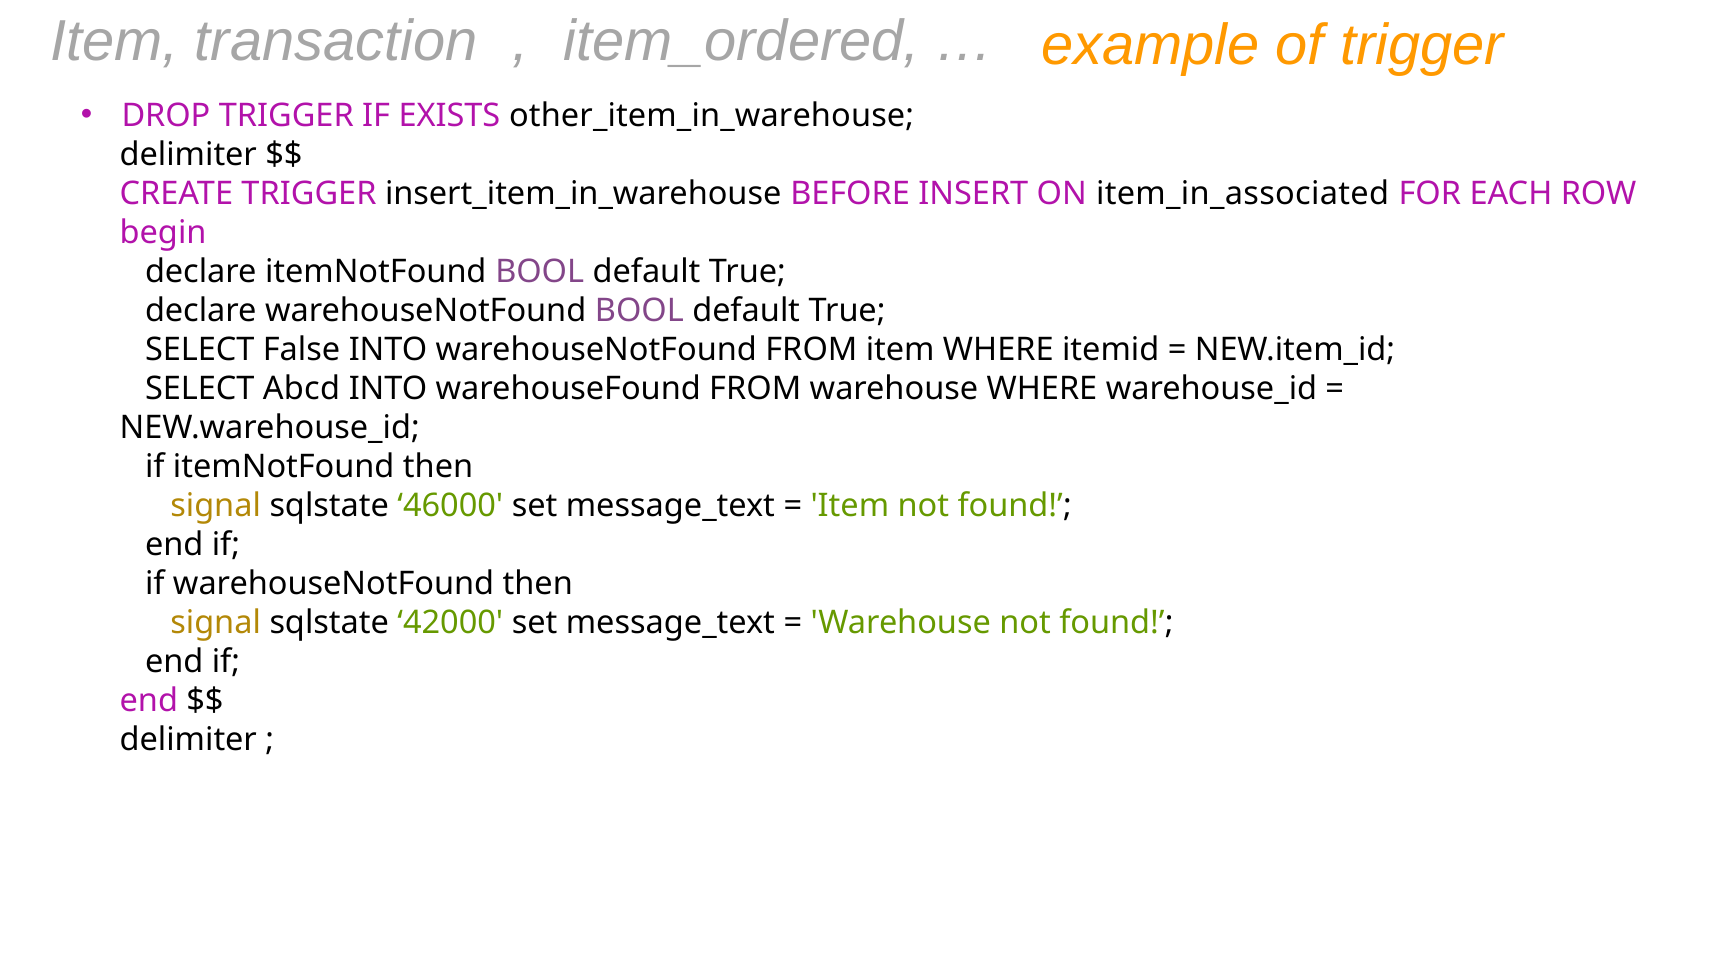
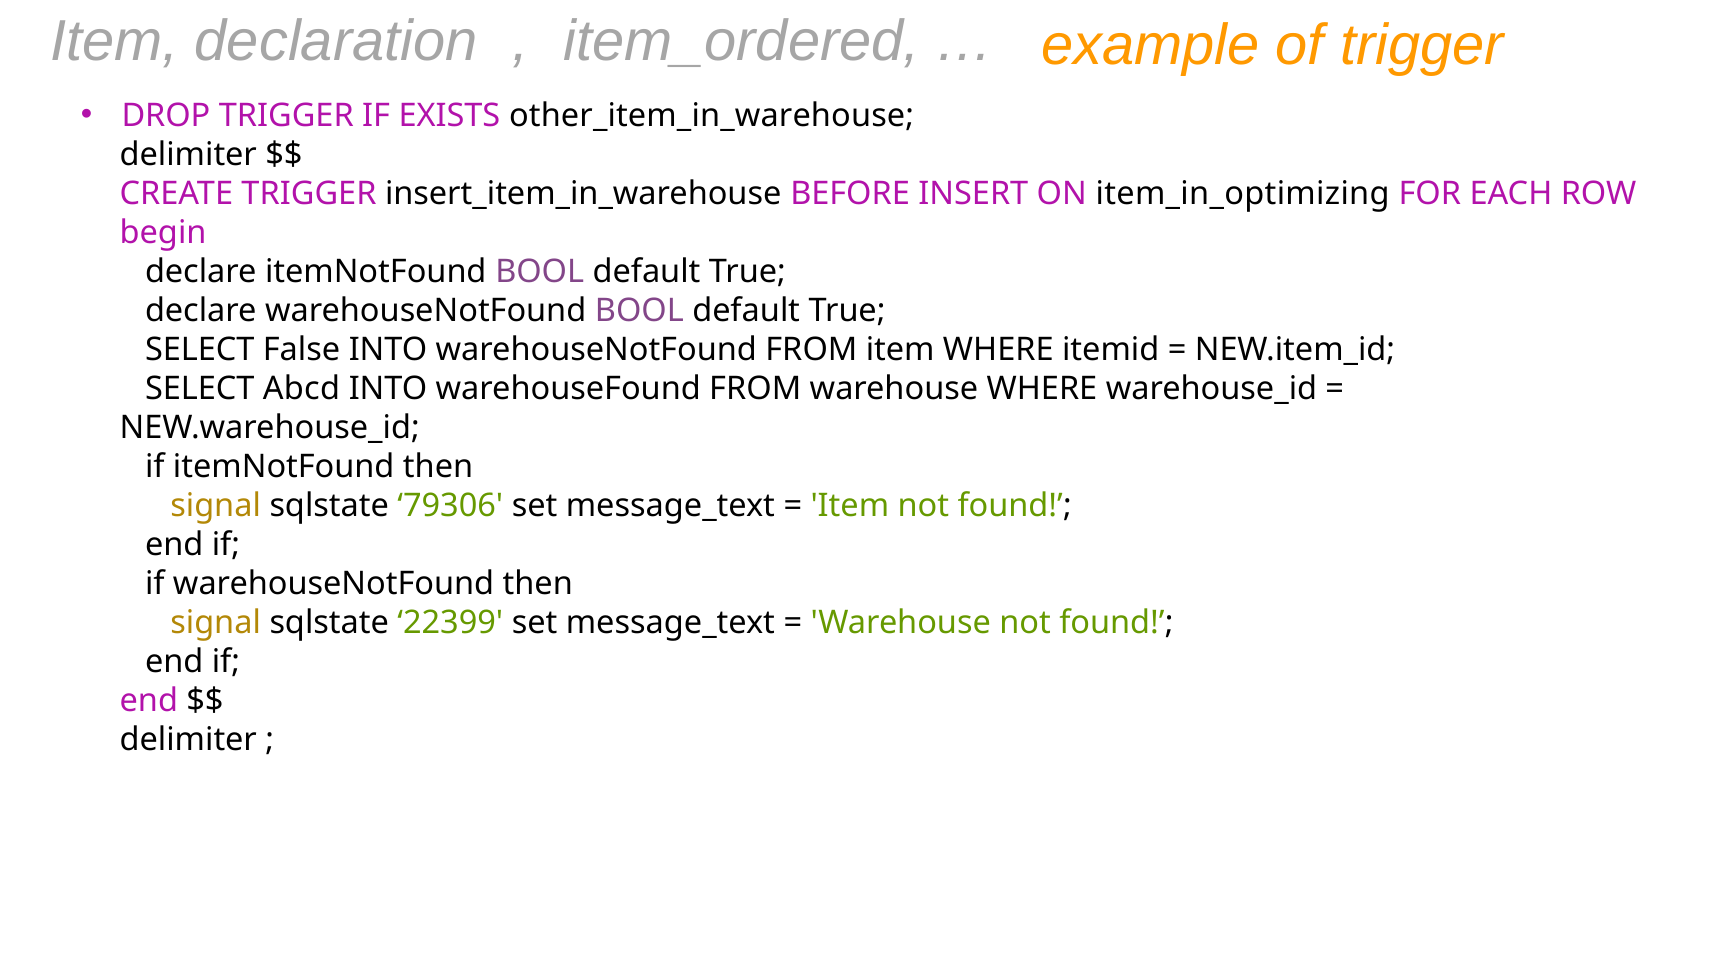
transaction: transaction -> declaration
item_in_associated: item_in_associated -> item_in_optimizing
46000: 46000 -> 79306
42000: 42000 -> 22399
